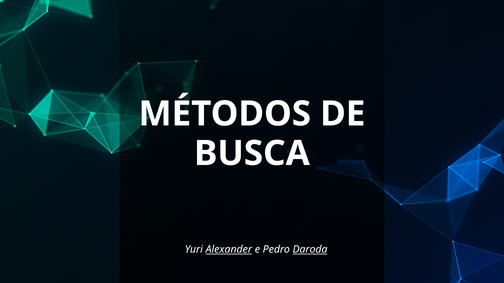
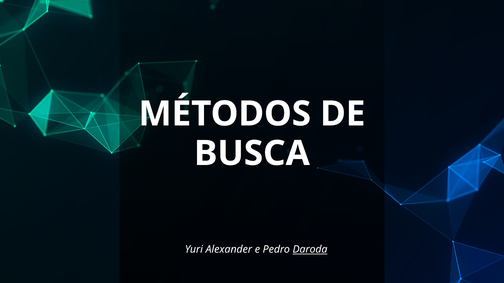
Alexander underline: present -> none
